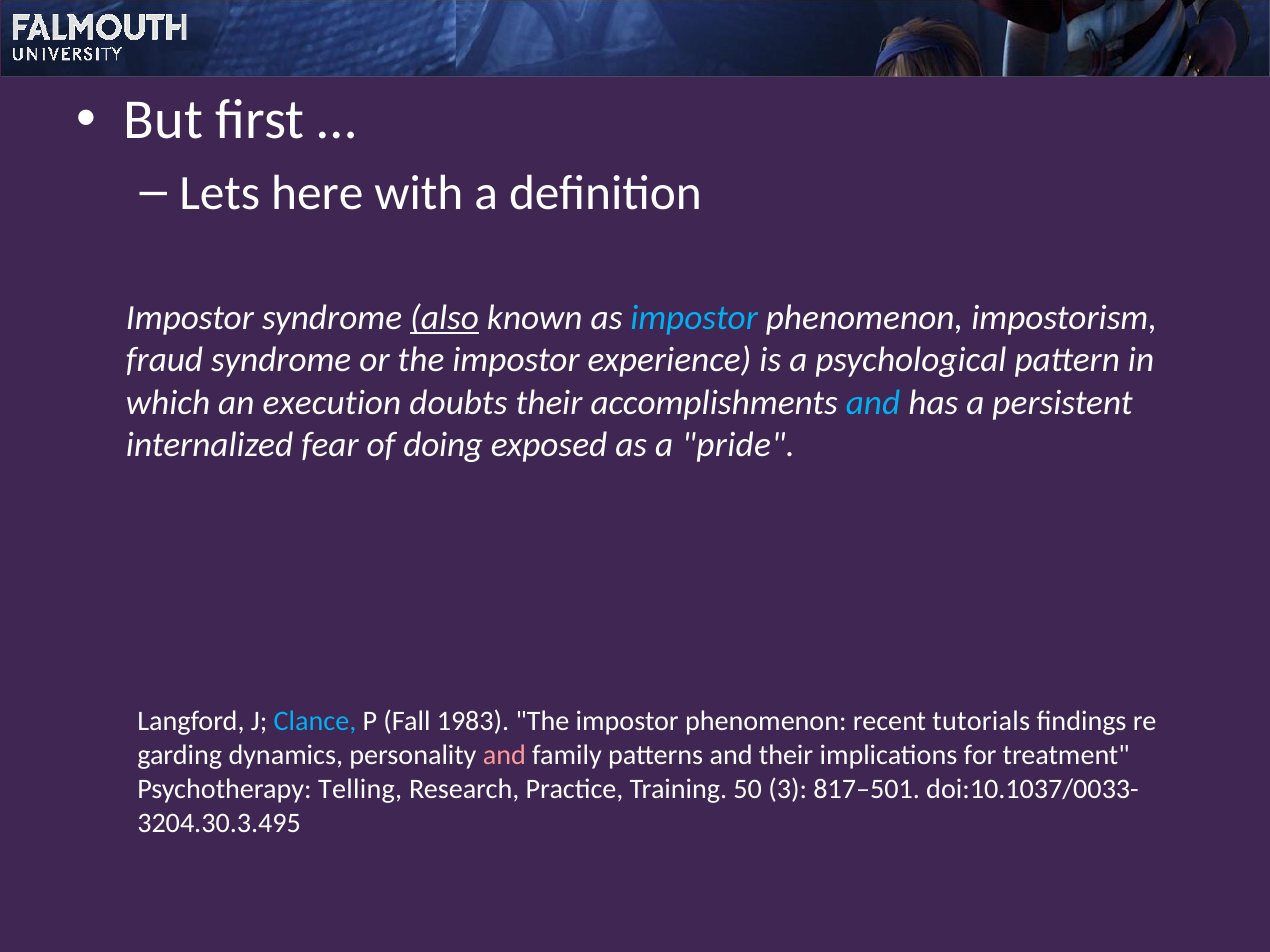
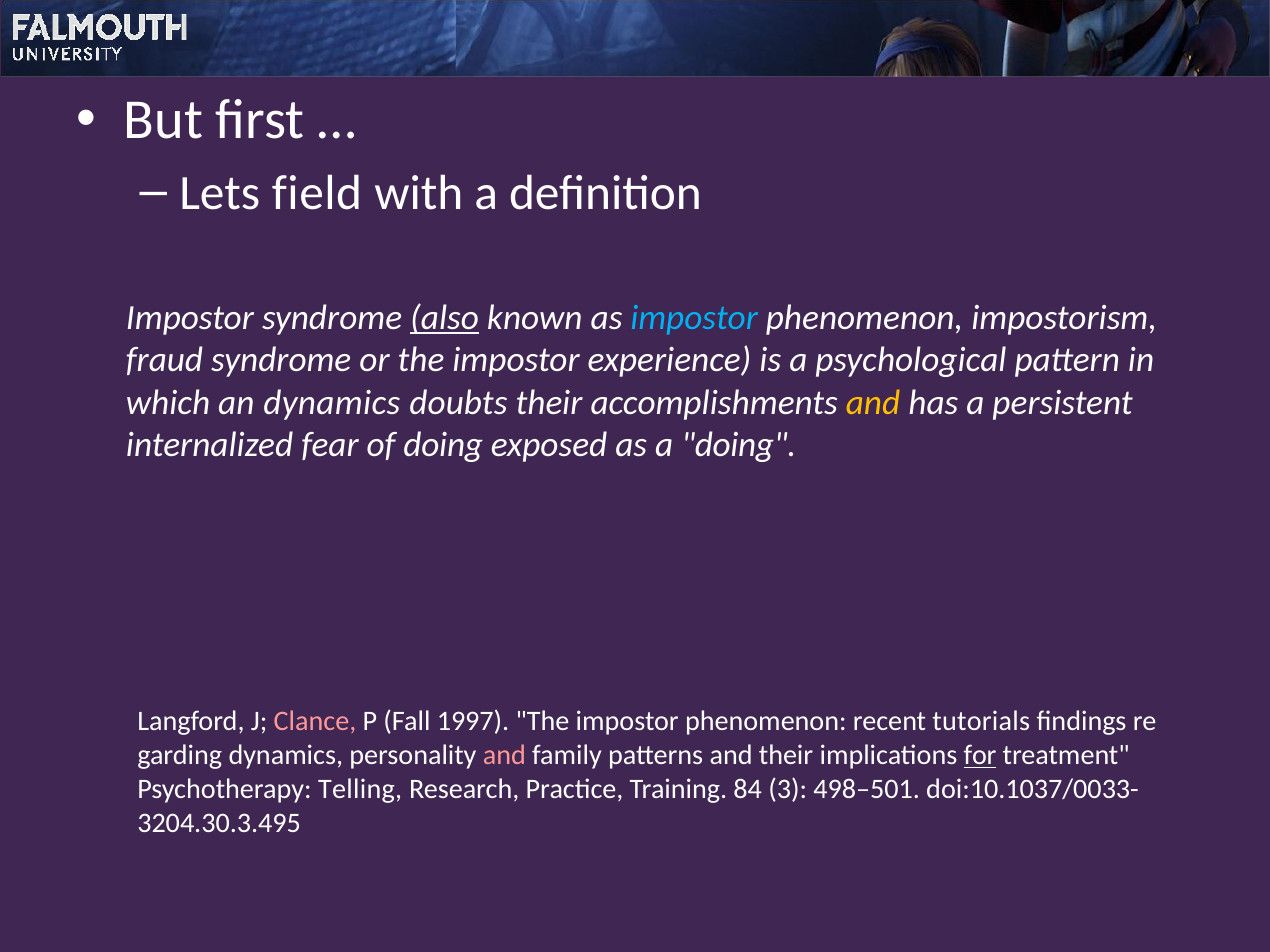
here: here -> field
an execution: execution -> dynamics
and at (873, 403) colour: light blue -> yellow
a pride: pride -> doing
Clance colour: light blue -> pink
1983: 1983 -> 1997
for underline: none -> present
50: 50 -> 84
817–501: 817–501 -> 498–501
